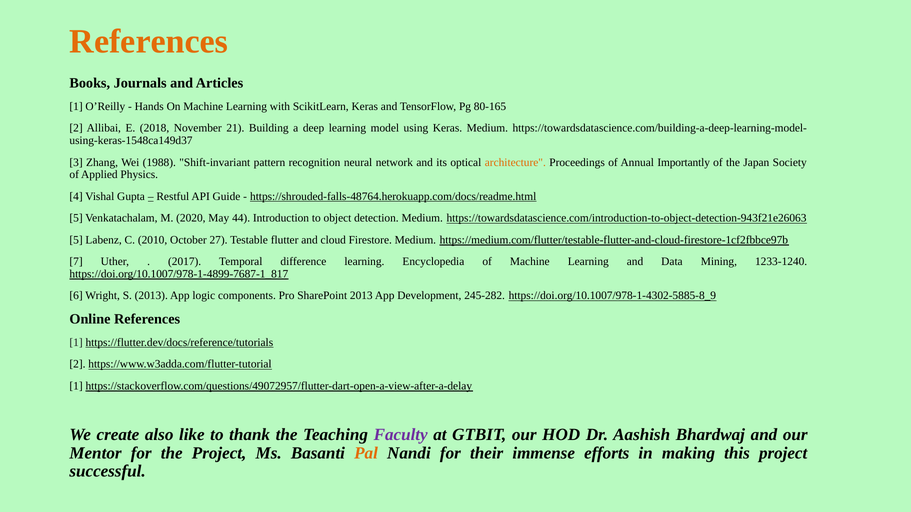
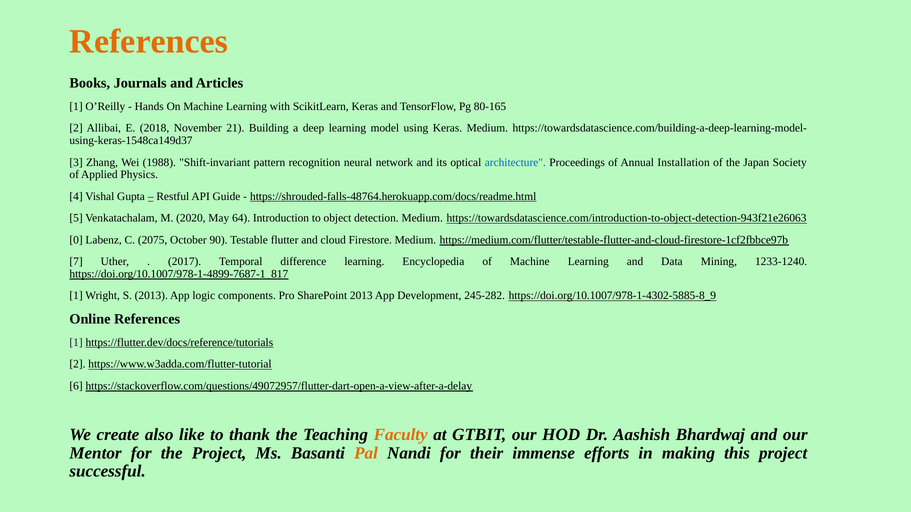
architecture colour: orange -> blue
Importantly: Importantly -> Installation
44: 44 -> 64
5 at (76, 240): 5 -> 0
2010: 2010 -> 2075
27: 27 -> 90
6 at (76, 296): 6 -> 1
1 at (76, 386): 1 -> 6
Faculty colour: purple -> orange
